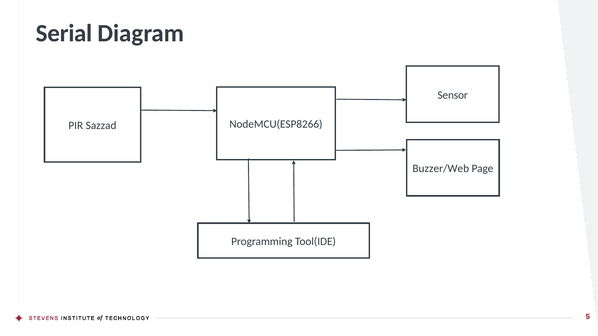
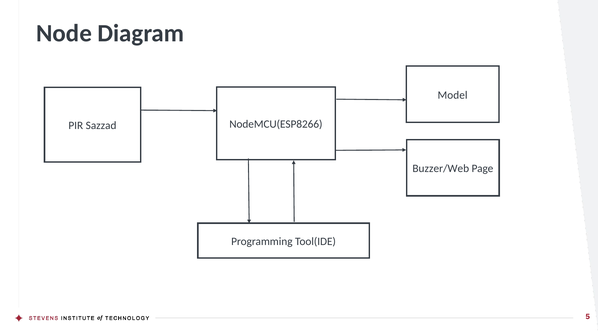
Serial: Serial -> Node
Sensor: Sensor -> Model
